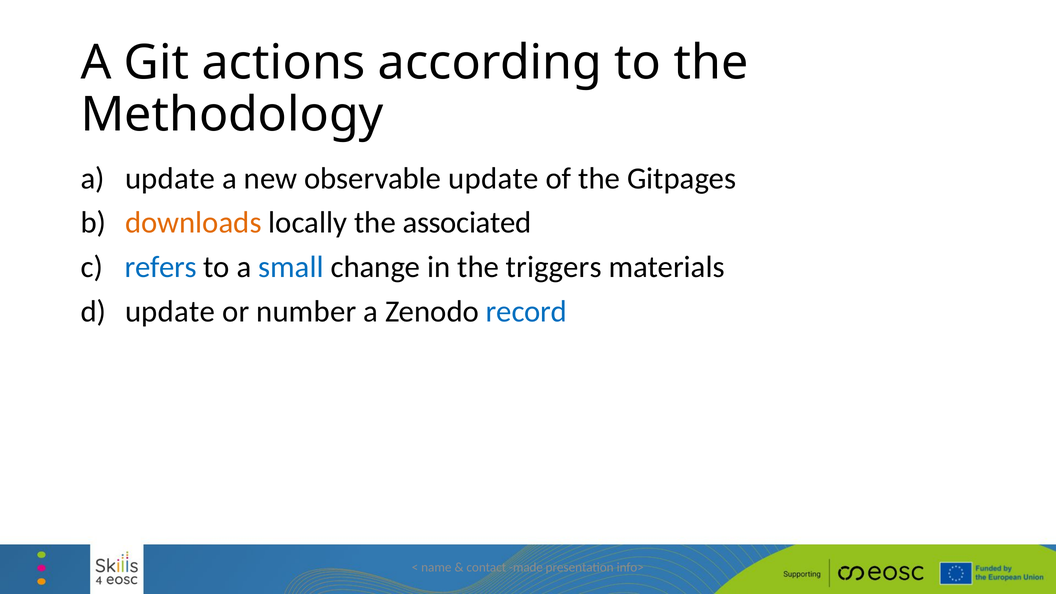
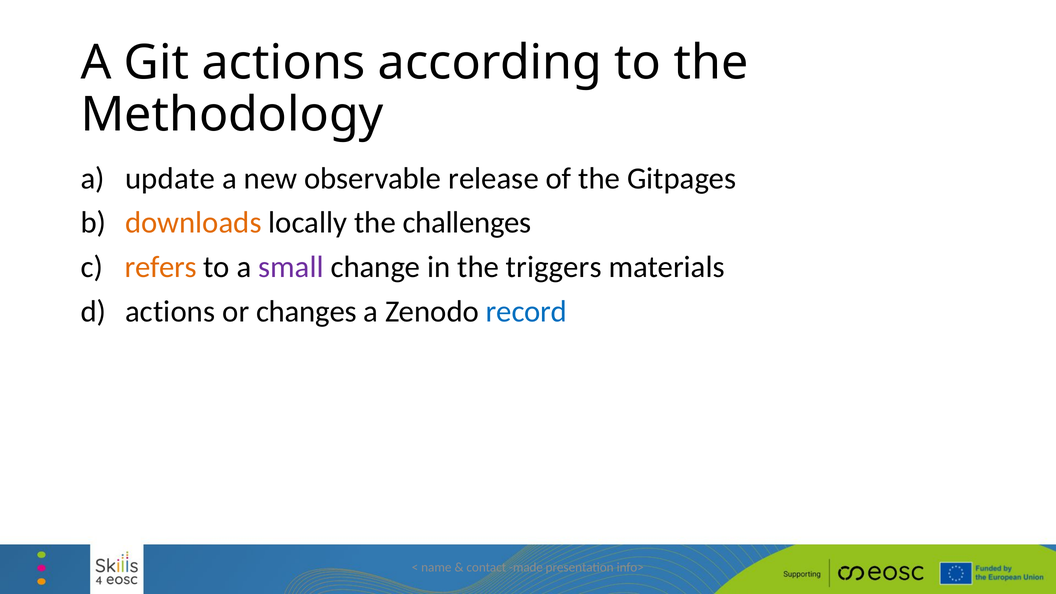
observable update: update -> release
associated: associated -> challenges
refers colour: blue -> orange
small colour: blue -> purple
update at (170, 311): update -> actions
number: number -> changes
